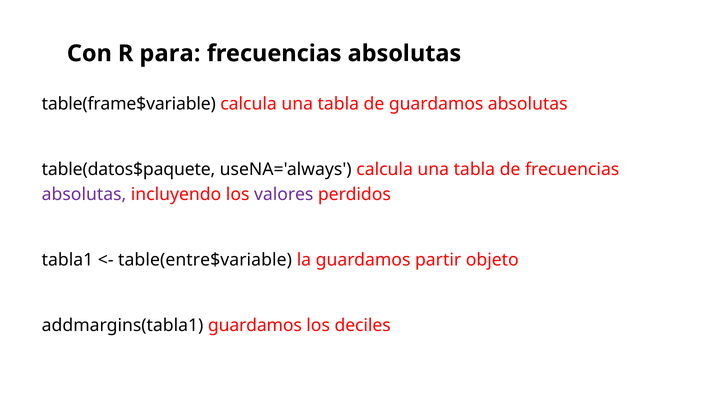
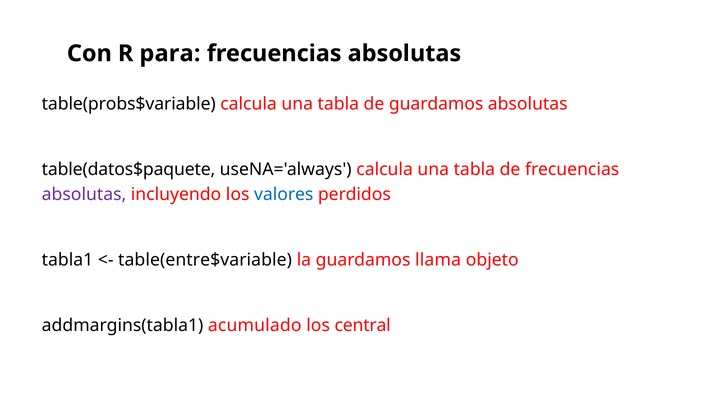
table(frame$variable: table(frame$variable -> table(probs$variable
valores colour: purple -> blue
partir: partir -> llama
addmargins(tabla1 guardamos: guardamos -> acumulado
deciles: deciles -> central
